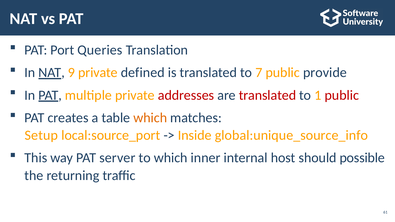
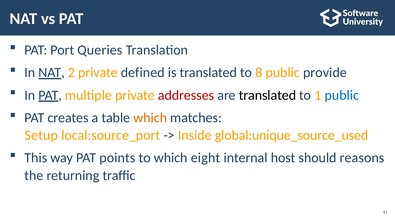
9: 9 -> 2
7: 7 -> 8
translated at (267, 95) colour: red -> black
public at (342, 95) colour: red -> blue
global:unique_source_info: global:unique_source_info -> global:unique_source_used
server: server -> points
inner: inner -> eight
possible: possible -> reasons
